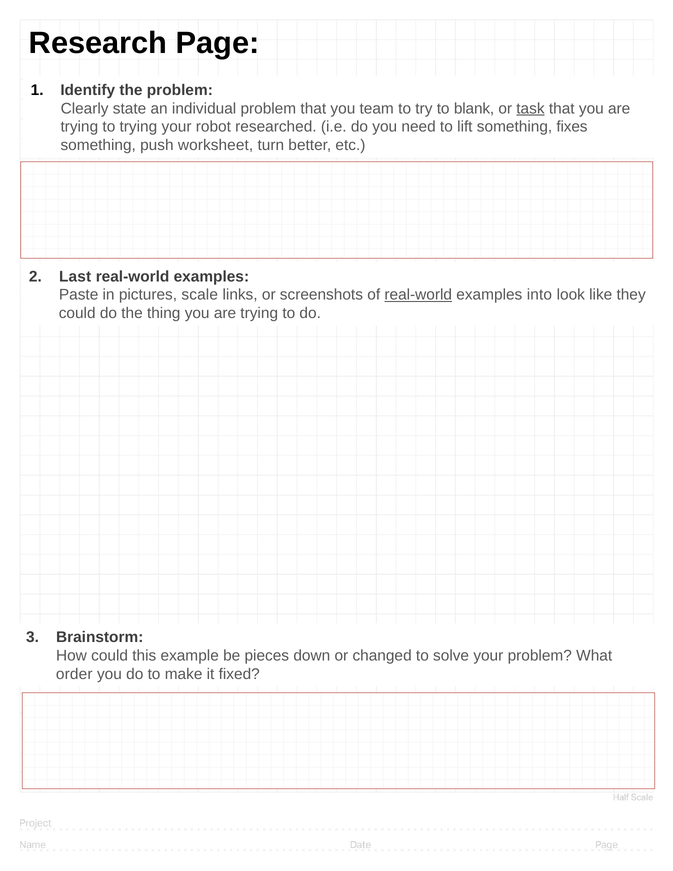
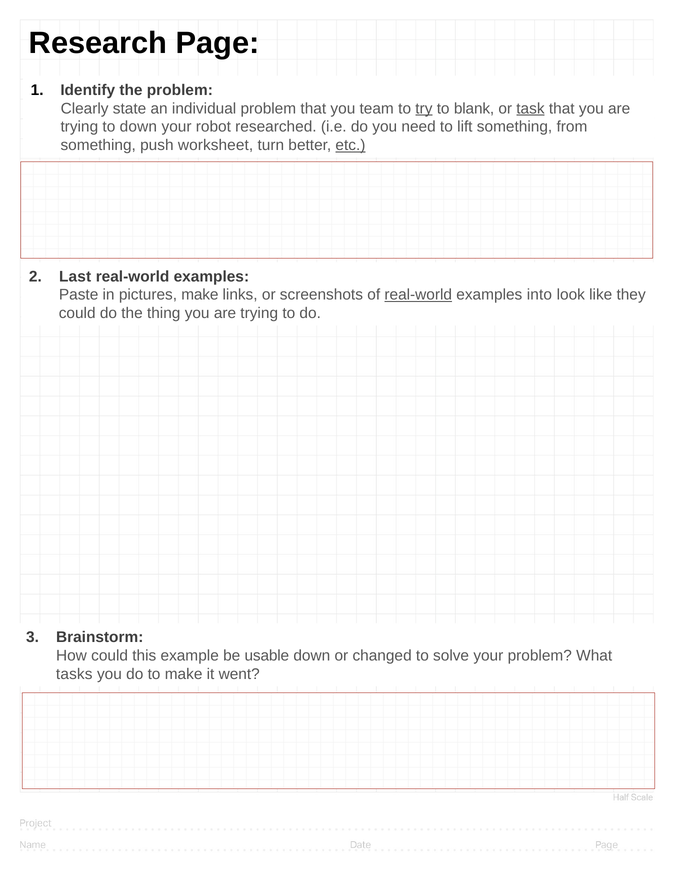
try underline: none -> present
to trying: trying -> down
fixes: fixes -> from
etc underline: none -> present
pictures scale: scale -> make
pieces: pieces -> usable
order: order -> tasks
fixed: fixed -> went
